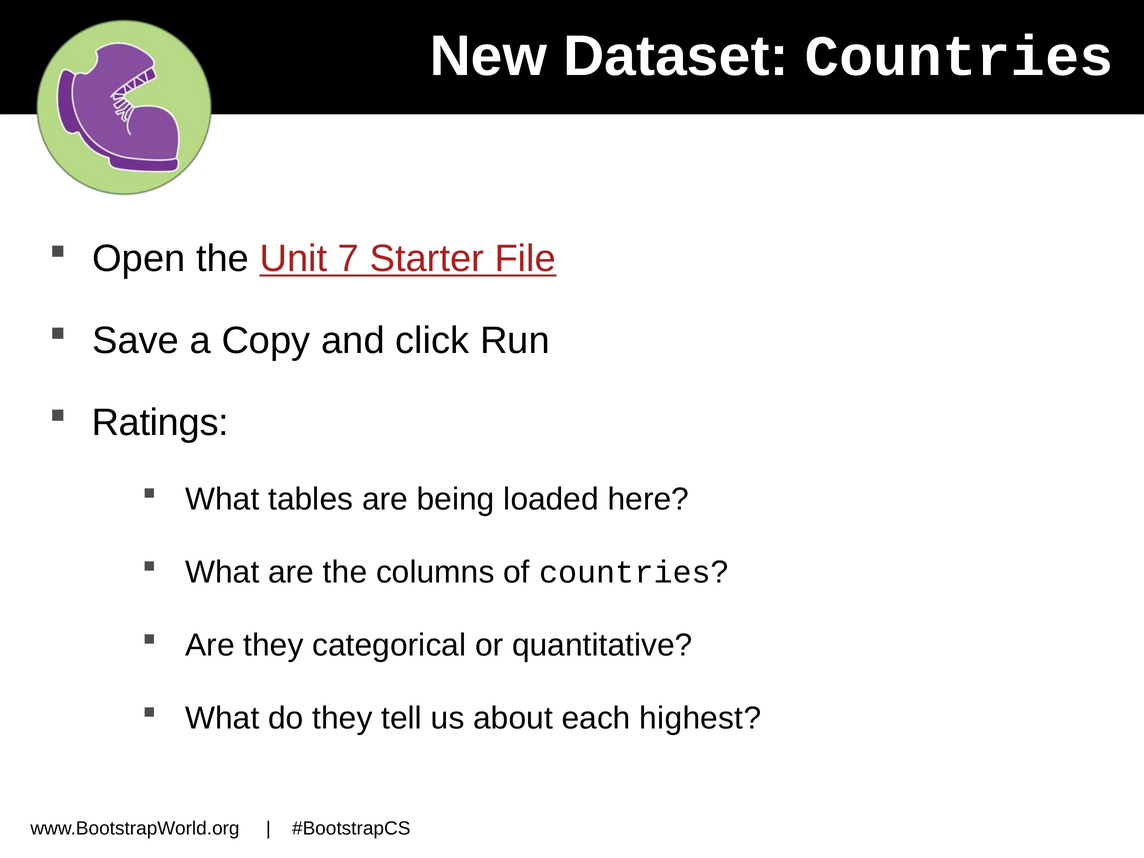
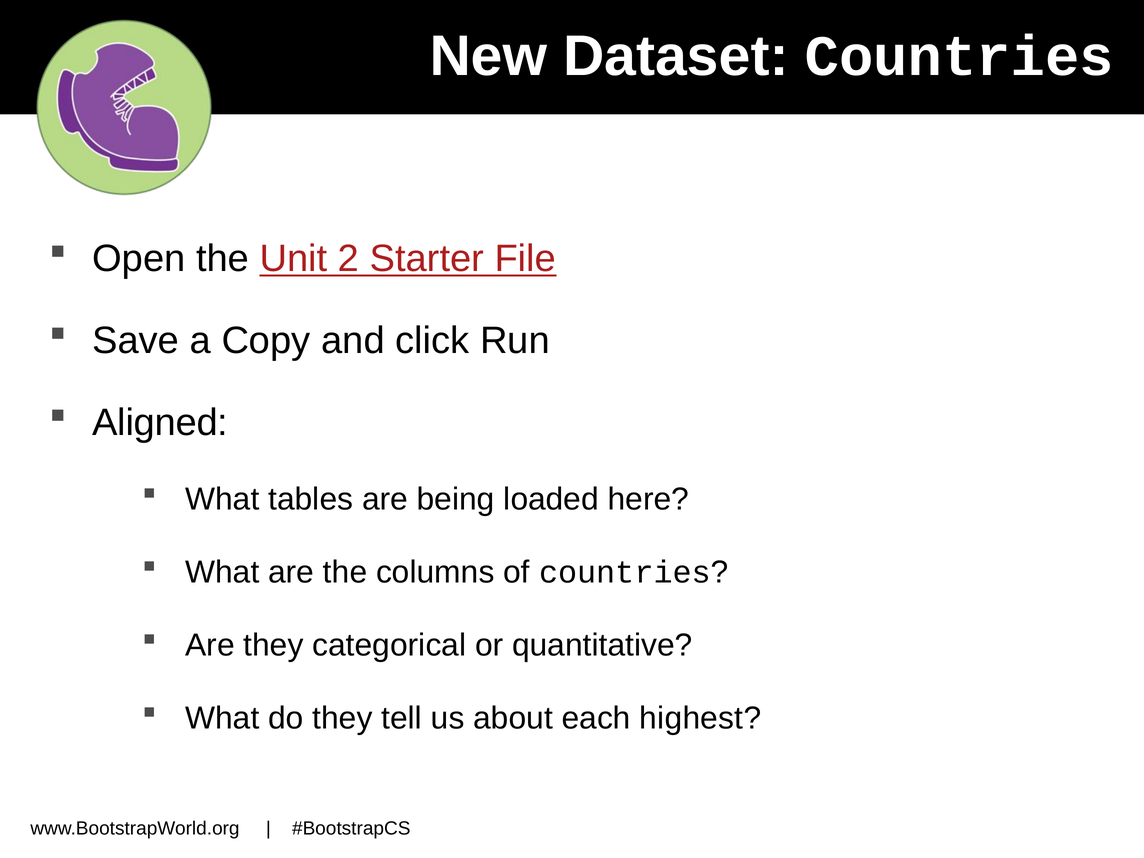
7: 7 -> 2
Ratings: Ratings -> Aligned
